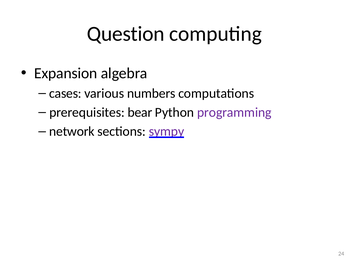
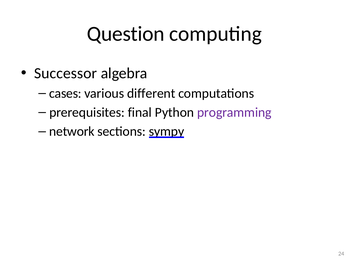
Expansion: Expansion -> Successor
numbers: numbers -> different
bear: bear -> final
sympy colour: purple -> black
